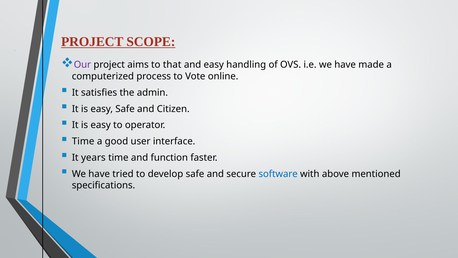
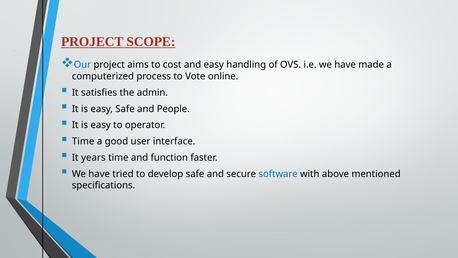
Our colour: purple -> blue
that: that -> cost
Citizen: Citizen -> People
